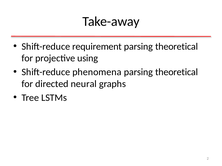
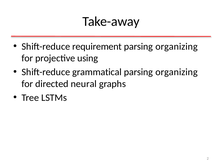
theoretical at (177, 47): theoretical -> organizing
phenomena: phenomena -> grammatical
theoretical at (177, 72): theoretical -> organizing
